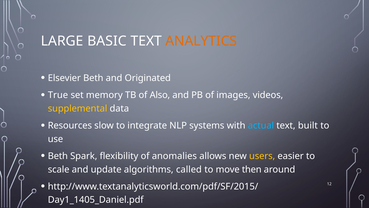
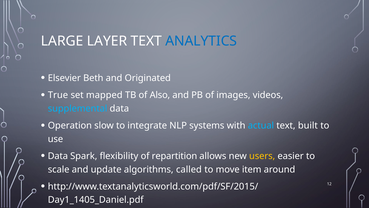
BASIC: BASIC -> LAYER
ANALYTICS colour: orange -> blue
memory: memory -> mapped
supplemental colour: yellow -> light blue
Resources: Resources -> Operation
Beth at (58, 156): Beth -> Data
anomalies: anomalies -> repartition
then: then -> item
